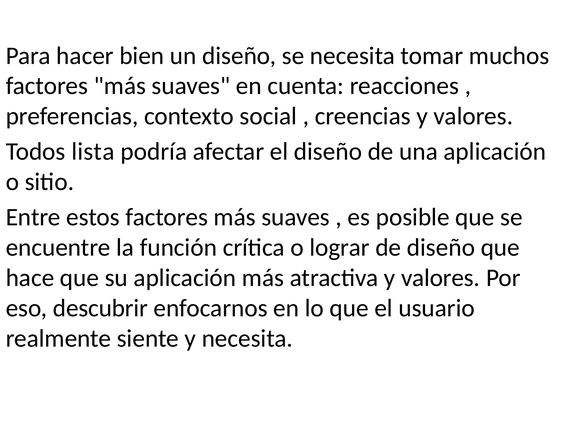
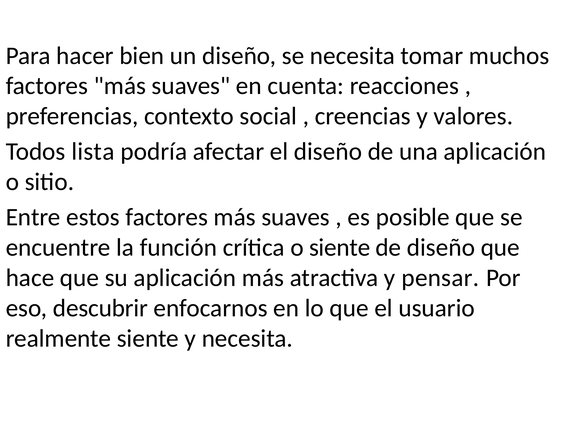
o lograr: lograr -> siente
atractiva y valores: valores -> pensar
